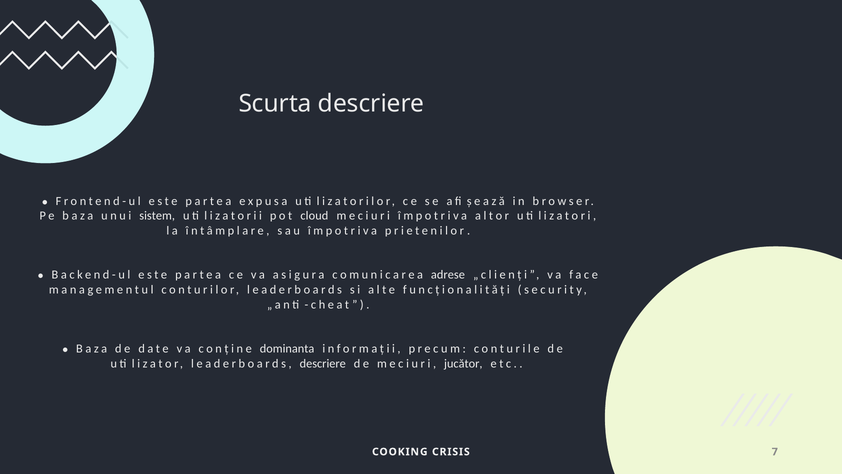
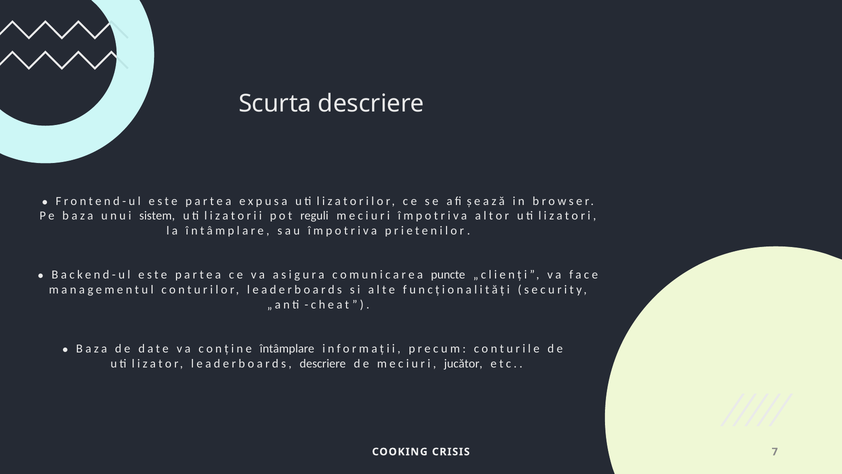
cloud: cloud -> reguli
adrese: adrese -> puncte
conține dominanta: dominanta -> întâmplare
